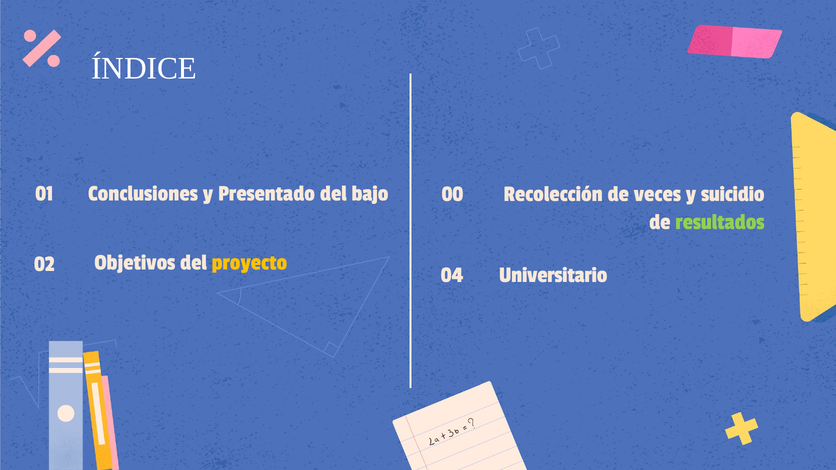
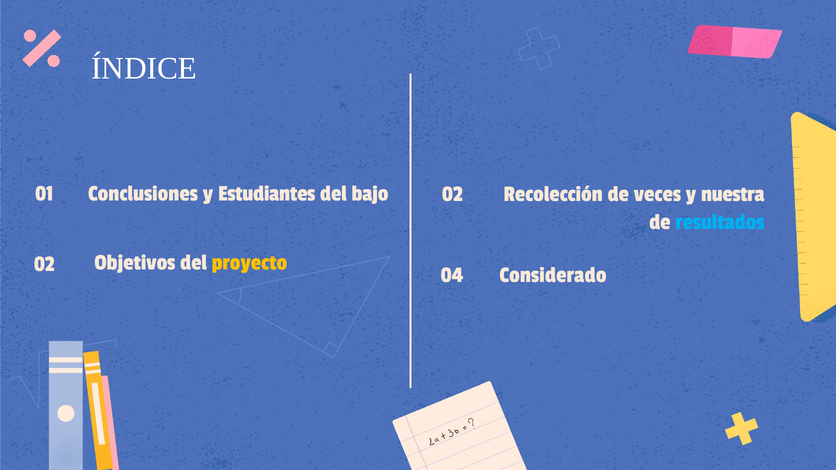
Presentado: Presentado -> Estudiantes
01 00: 00 -> 02
suicidio: suicidio -> nuestra
resultados colour: light green -> light blue
Universitario: Universitario -> Considerado
